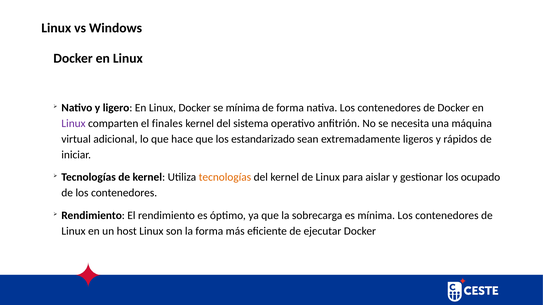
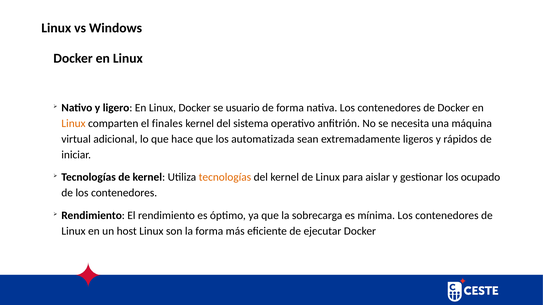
se mínima: mínima -> usuario
Linux at (73, 124) colour: purple -> orange
estandarizado: estandarizado -> automatizada
